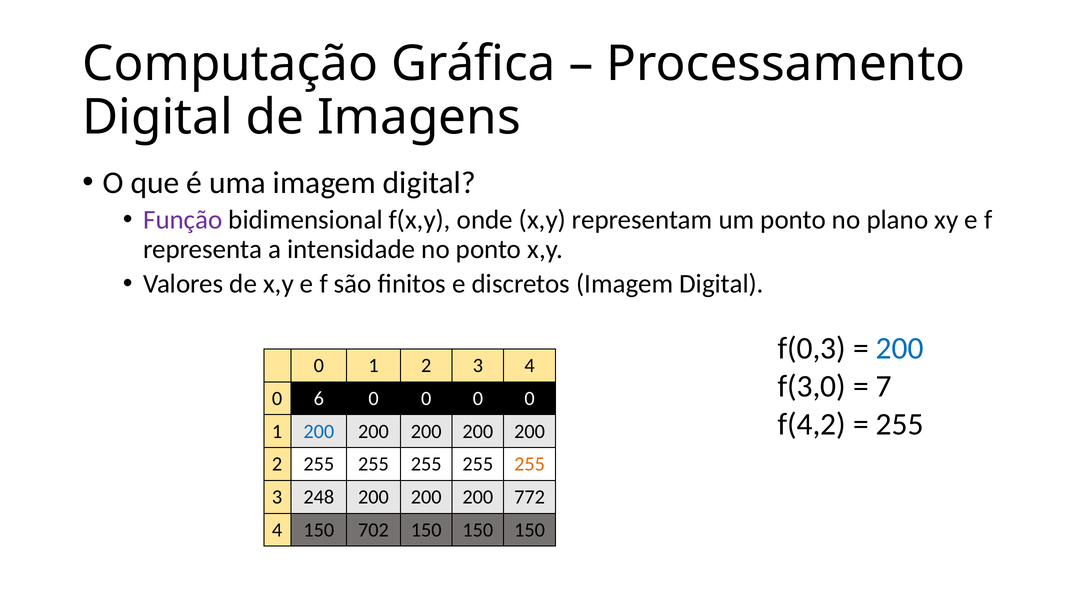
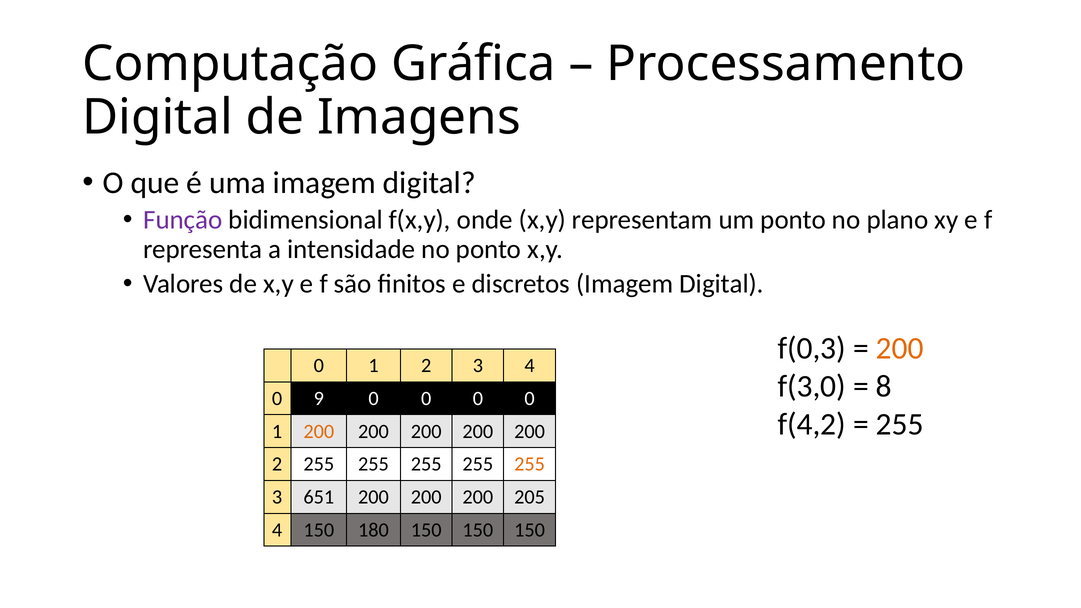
200 at (900, 349) colour: blue -> orange
7: 7 -> 8
6: 6 -> 9
200 at (319, 431) colour: blue -> orange
248: 248 -> 651
772: 772 -> 205
702: 702 -> 180
